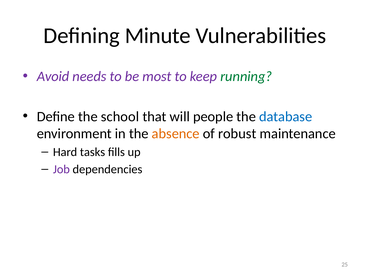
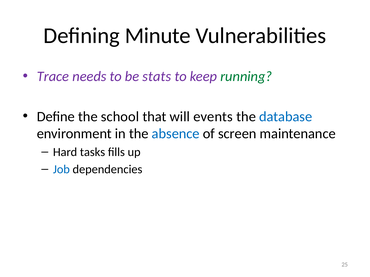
Avoid: Avoid -> Trace
most: most -> stats
people: people -> events
absence colour: orange -> blue
robust: robust -> screen
Job colour: purple -> blue
